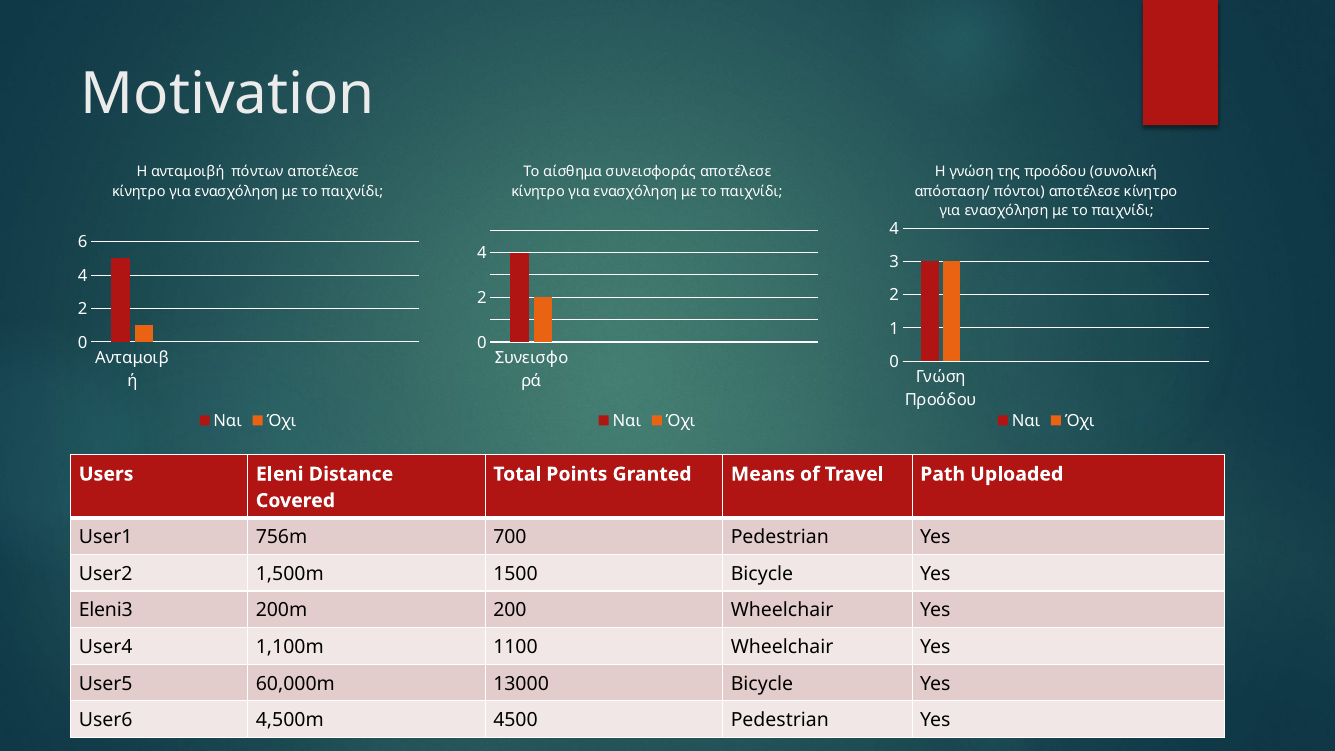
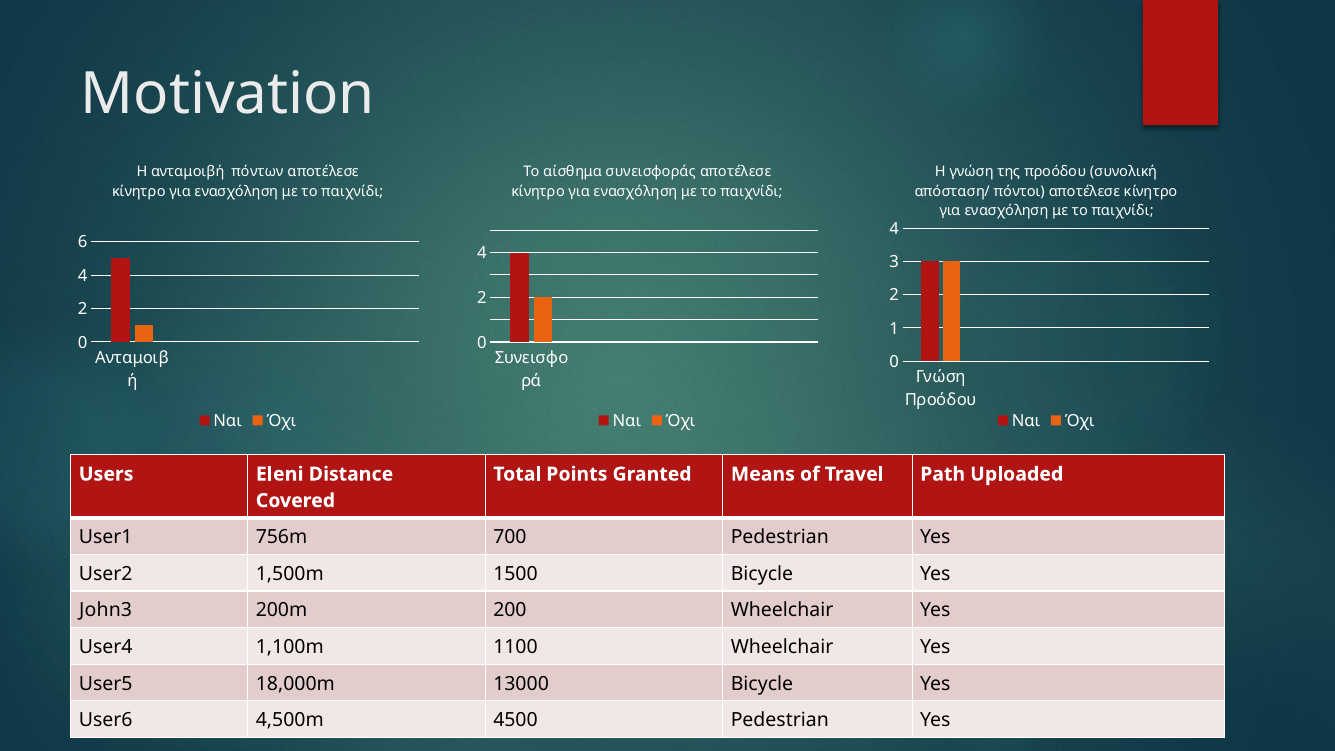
Eleni3: Eleni3 -> John3
60,000m: 60,000m -> 18,000m
